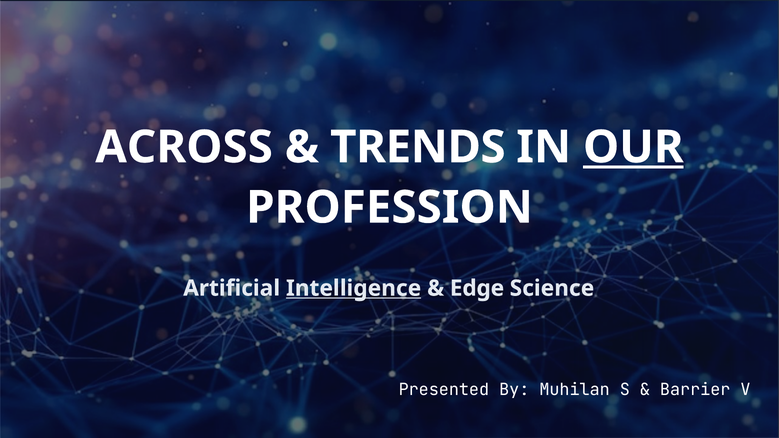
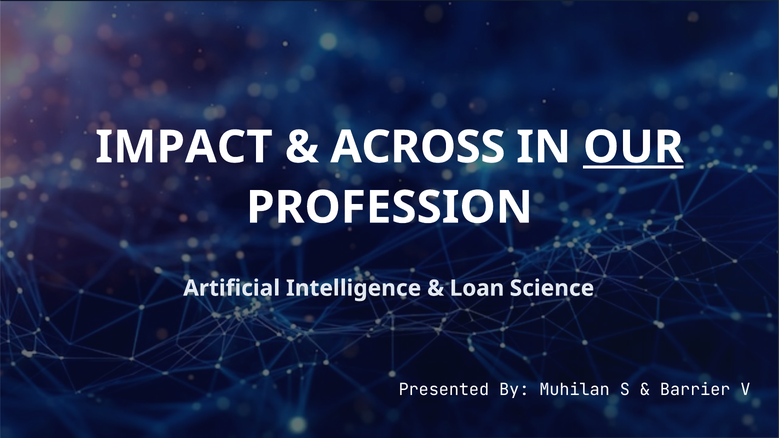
ACROSS: ACROSS -> IMPACT
TRENDS: TRENDS -> ACROSS
Intelligence underline: present -> none
Edge: Edge -> Loan
